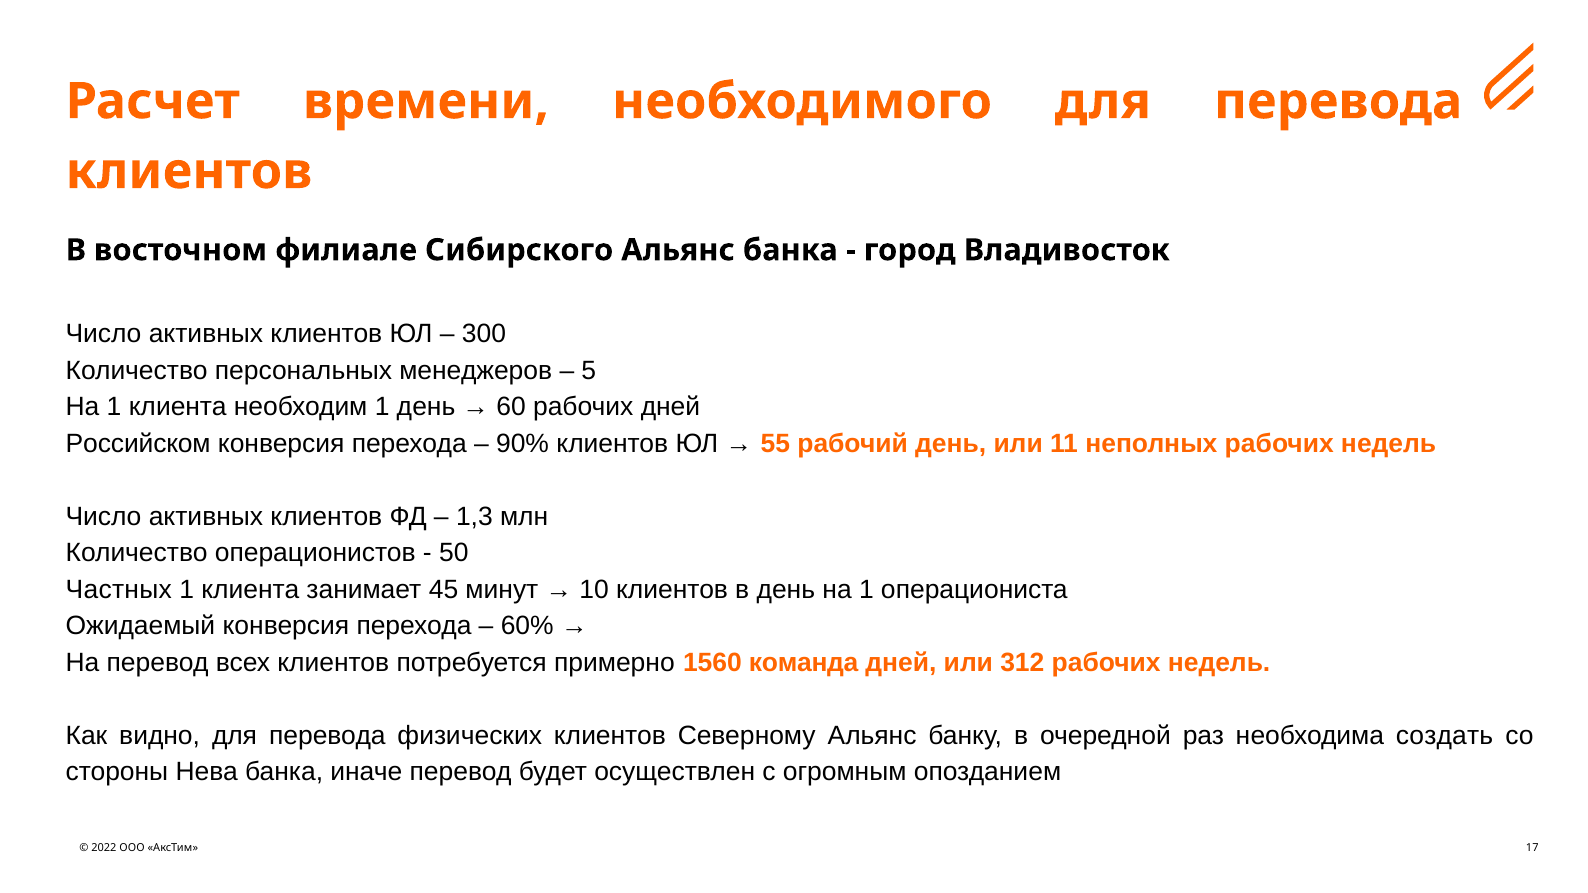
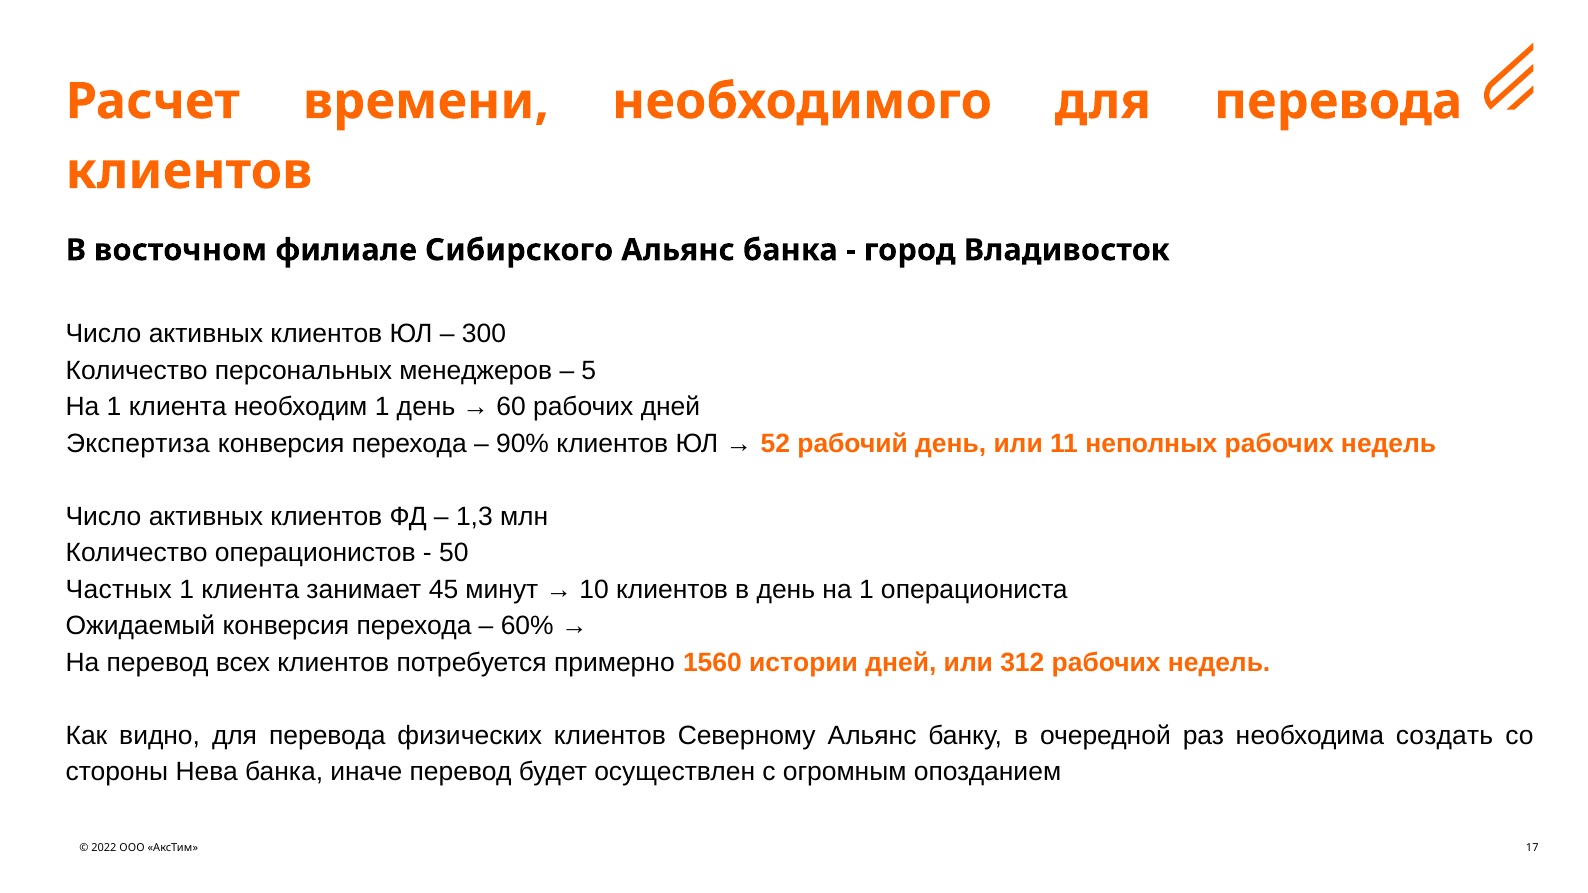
Российском: Российском -> Экспертиза
55: 55 -> 52
команда: команда -> истории
